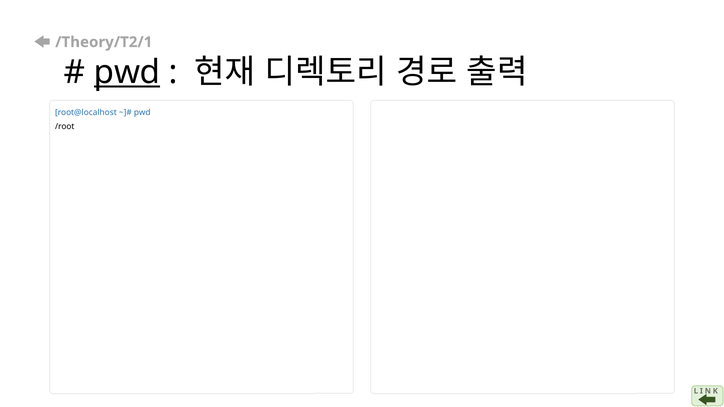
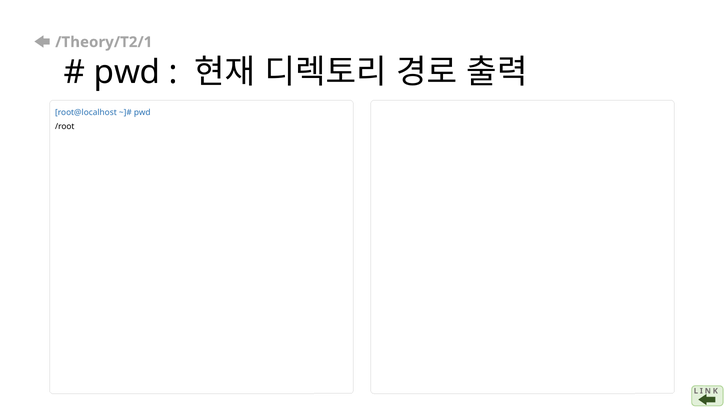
pwd at (127, 72) underline: present -> none
